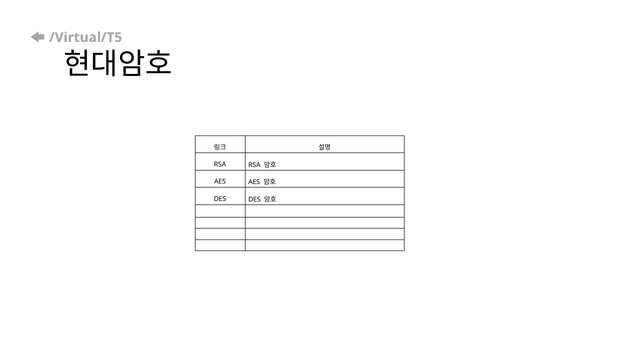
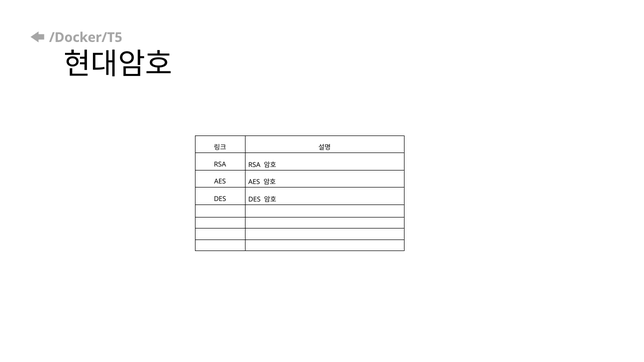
/Virtual/T5: /Virtual/T5 -> /Docker/T5
